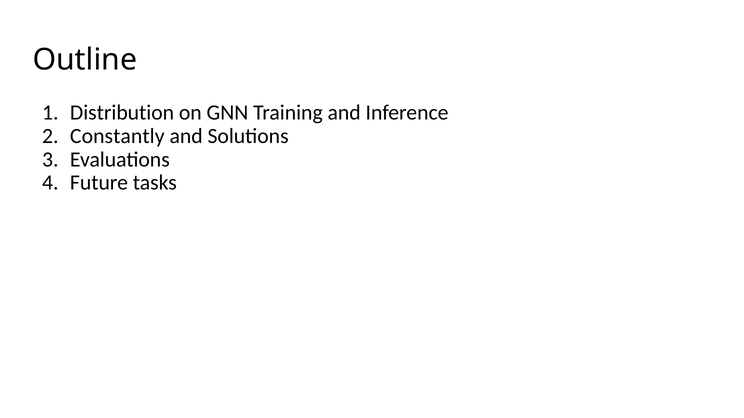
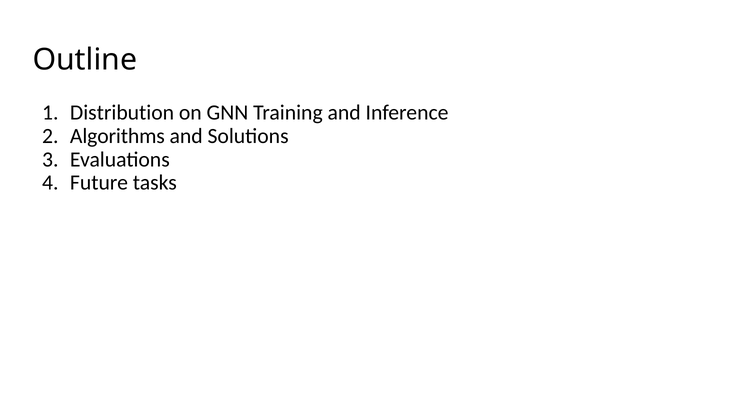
Constantly: Constantly -> Algorithms
